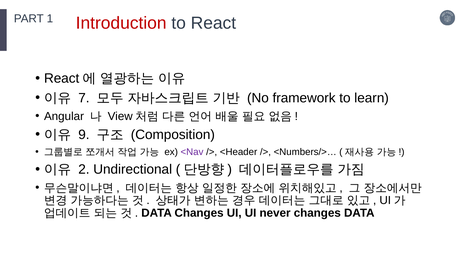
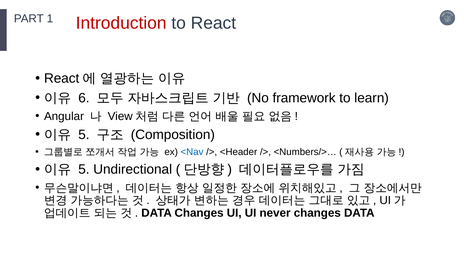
7: 7 -> 6
9 at (84, 135): 9 -> 5
<Nav colour: purple -> blue
2 at (84, 169): 2 -> 5
